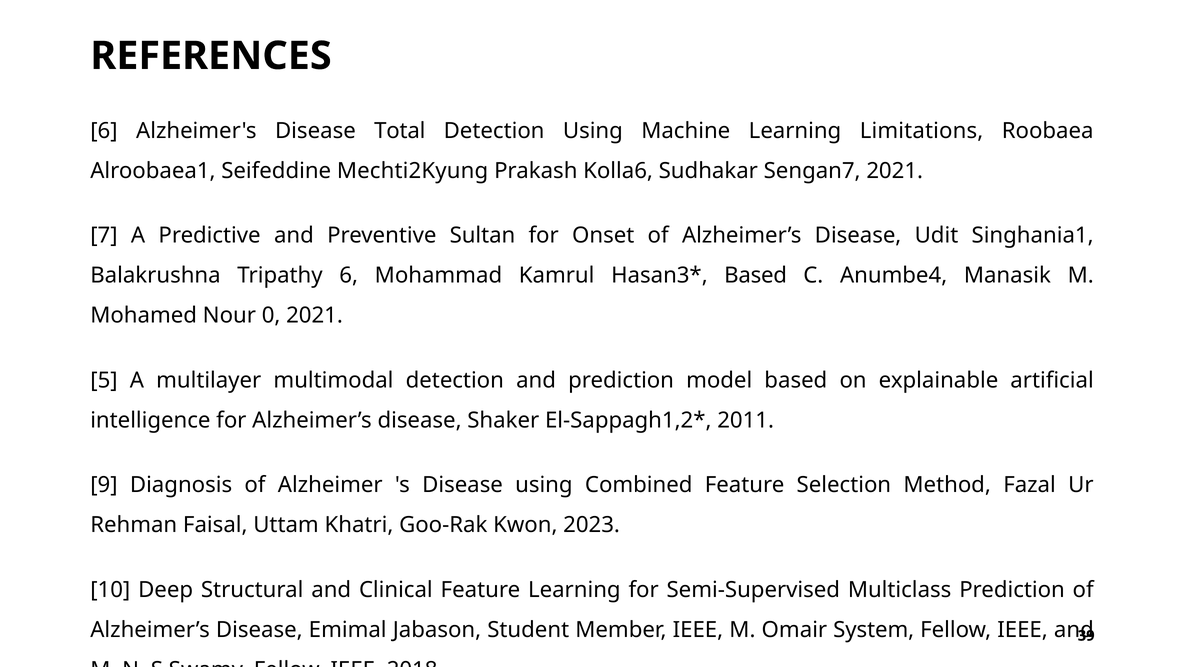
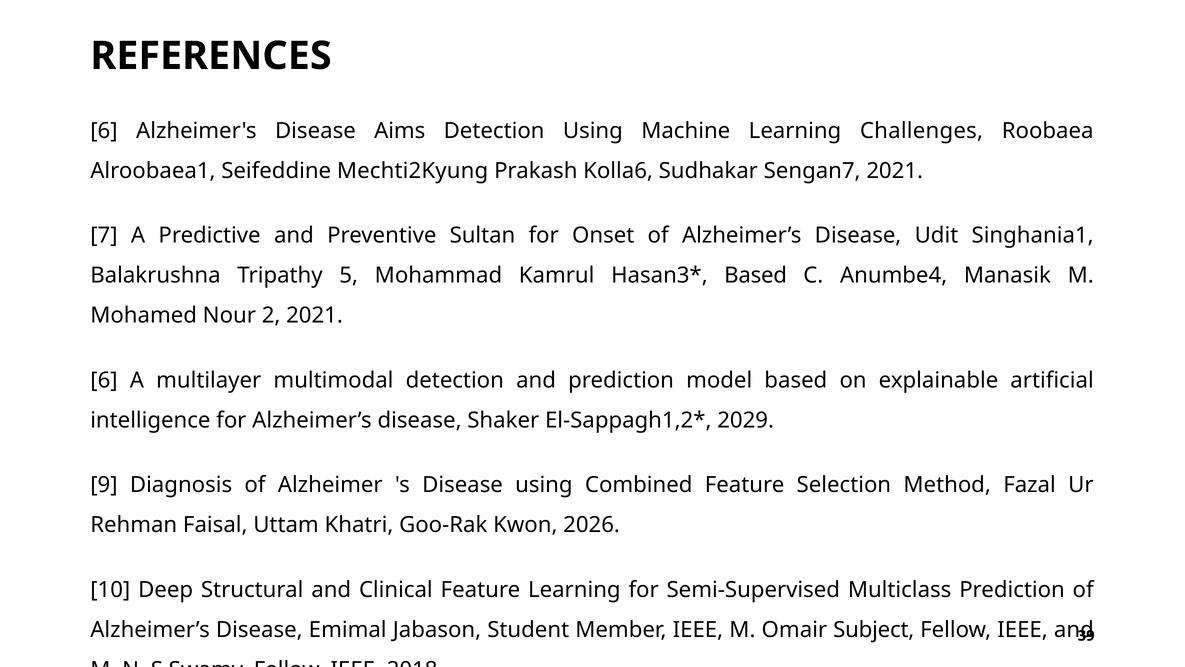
Total: Total -> Aims
Limitations: Limitations -> Challenges
Tripathy 6: 6 -> 5
0: 0 -> 2
5 at (104, 380): 5 -> 6
2011: 2011 -> 2029
2023: 2023 -> 2026
System: System -> Subject
